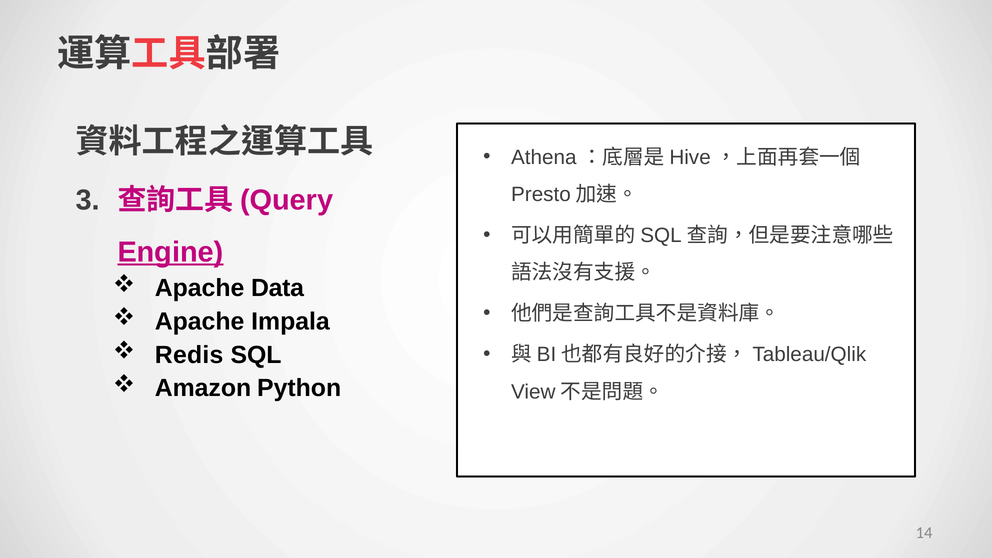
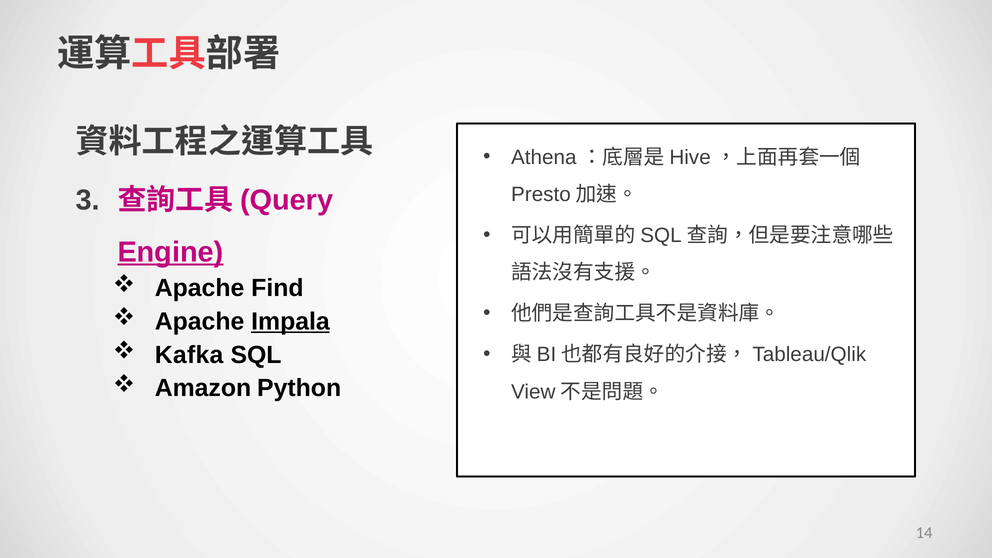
Data: Data -> Find
Impala underline: none -> present
Redis: Redis -> Kafka
